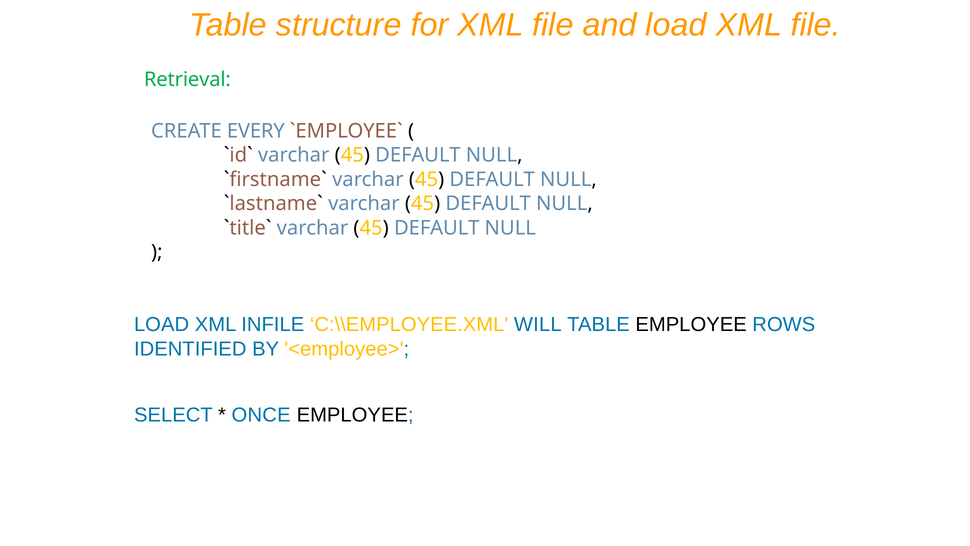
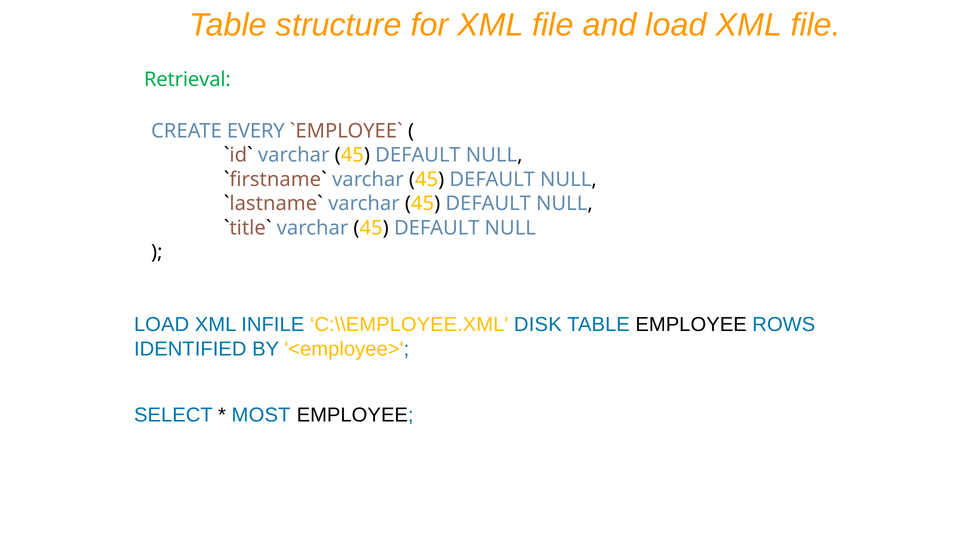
WILL: WILL -> DISK
ONCE: ONCE -> MOST
